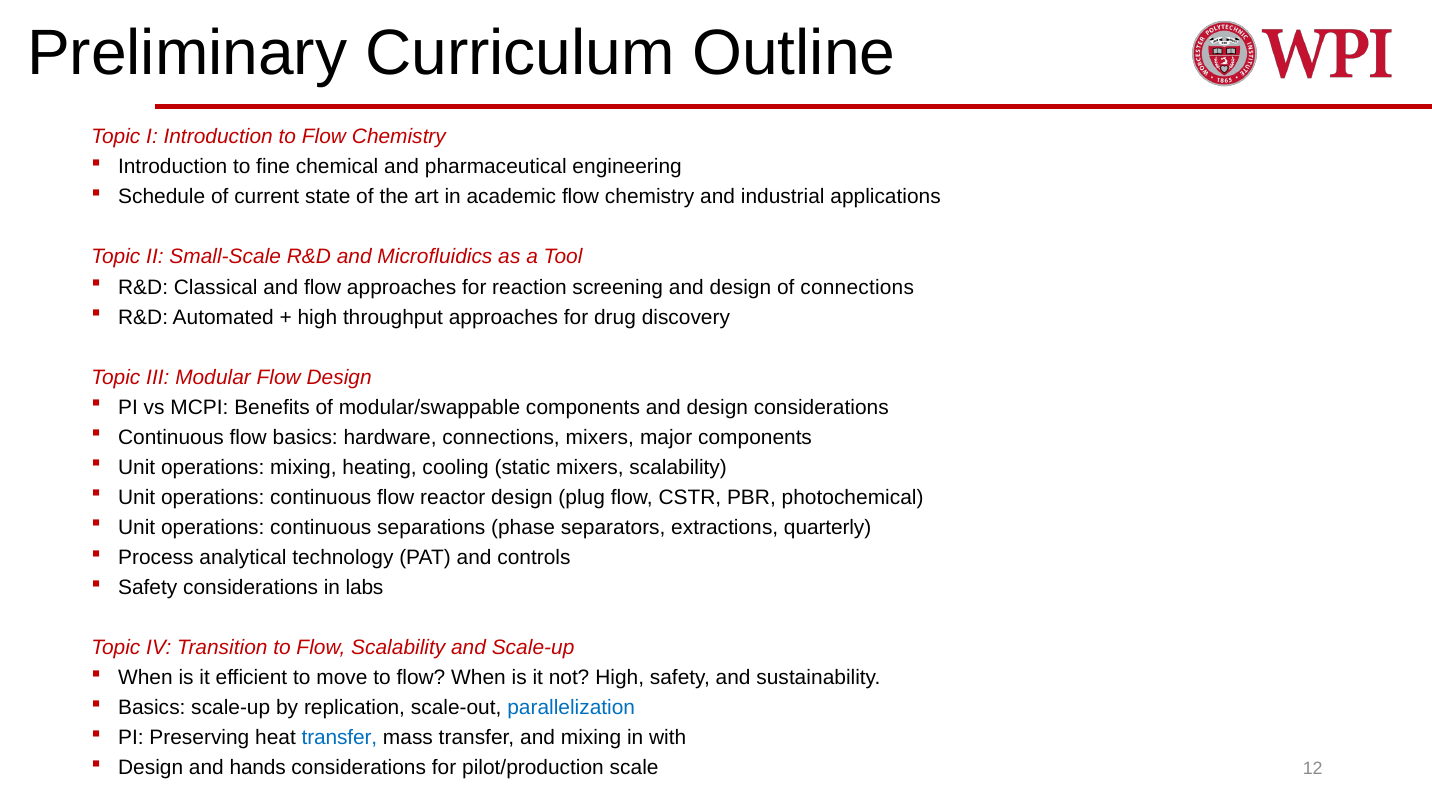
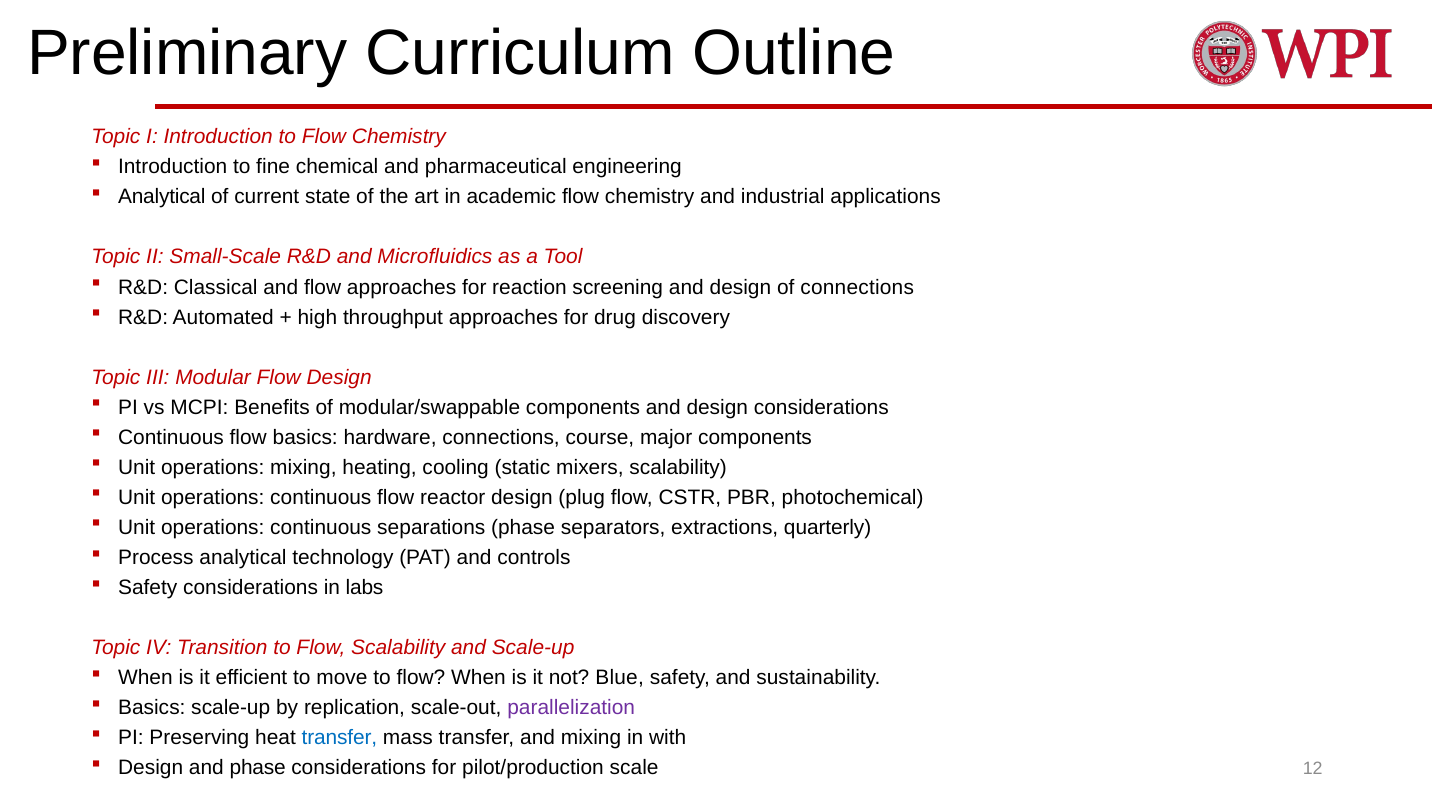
Schedule at (162, 197): Schedule -> Analytical
connections mixers: mixers -> course
not High: High -> Blue
parallelization colour: blue -> purple
and hands: hands -> phase
